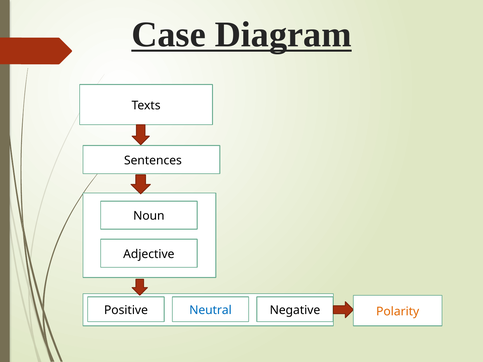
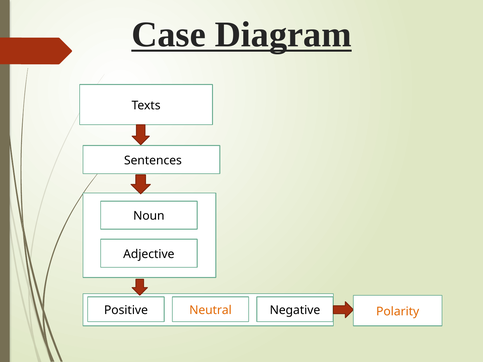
Neutral colour: blue -> orange
